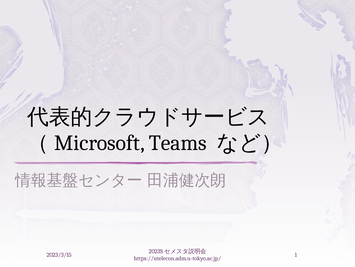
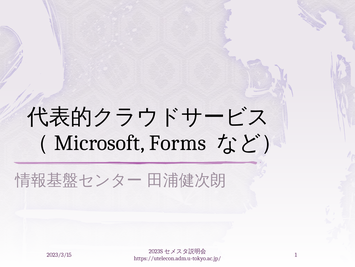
Teams: Teams -> Forms
